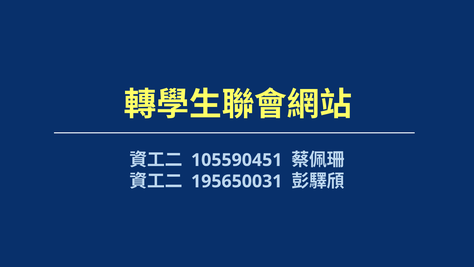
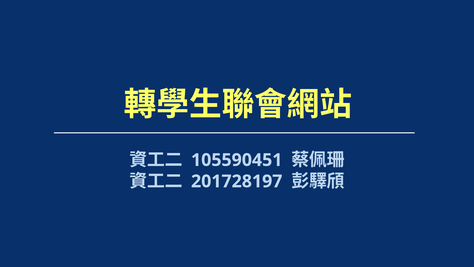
195650031: 195650031 -> 201728197
